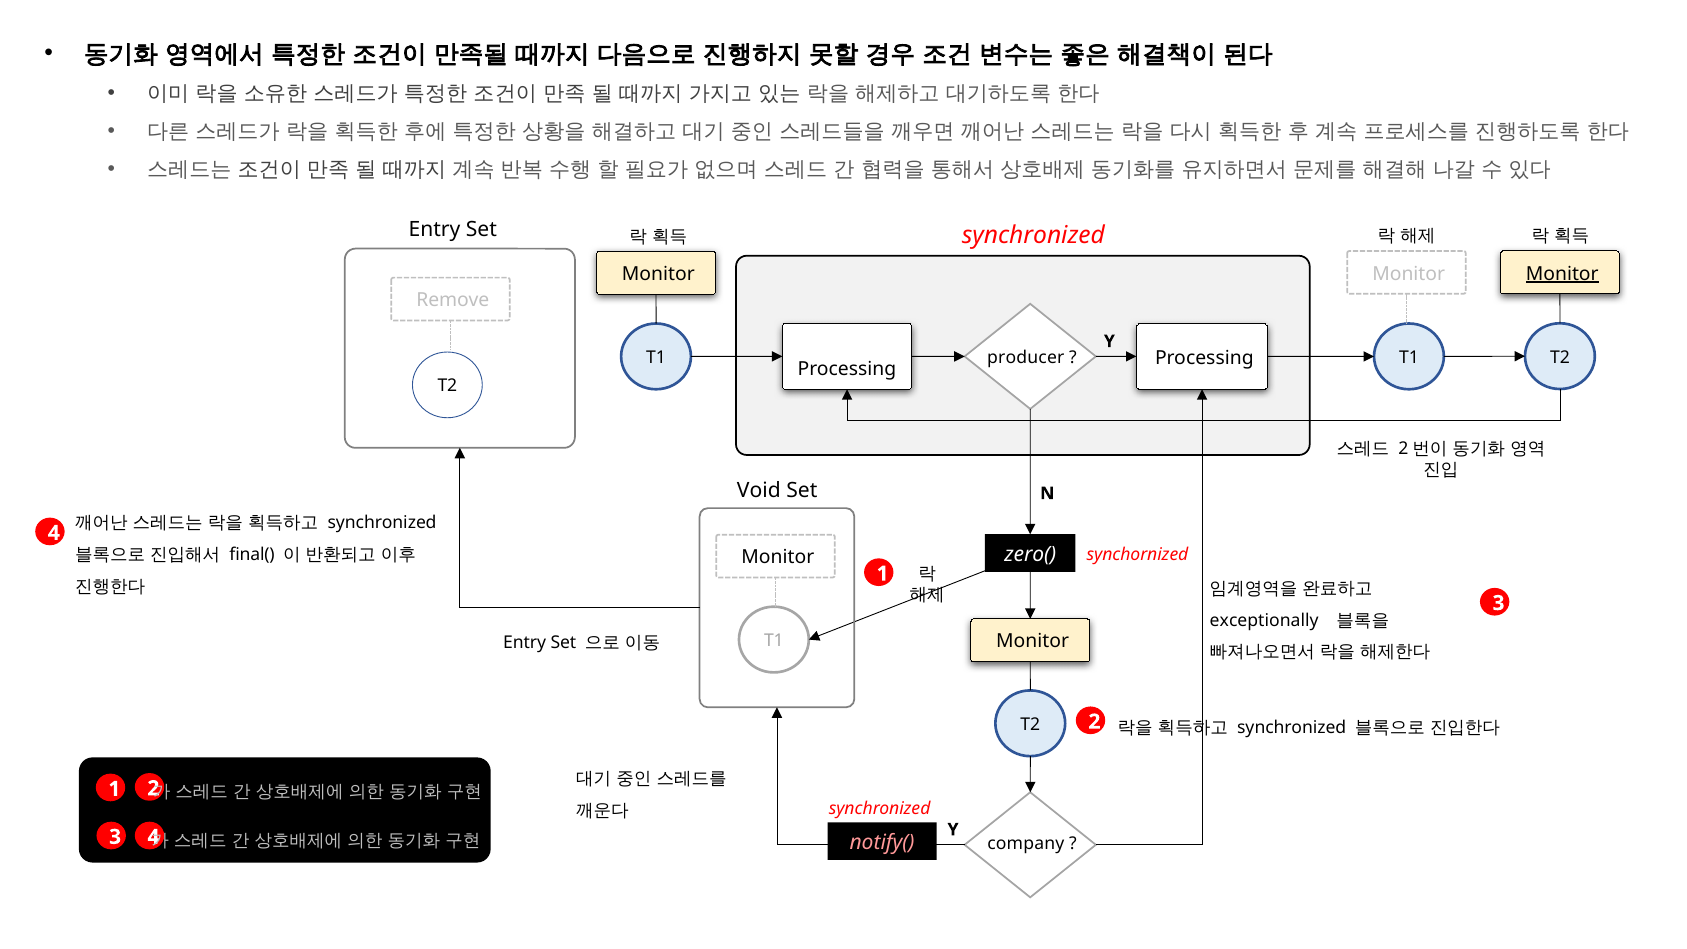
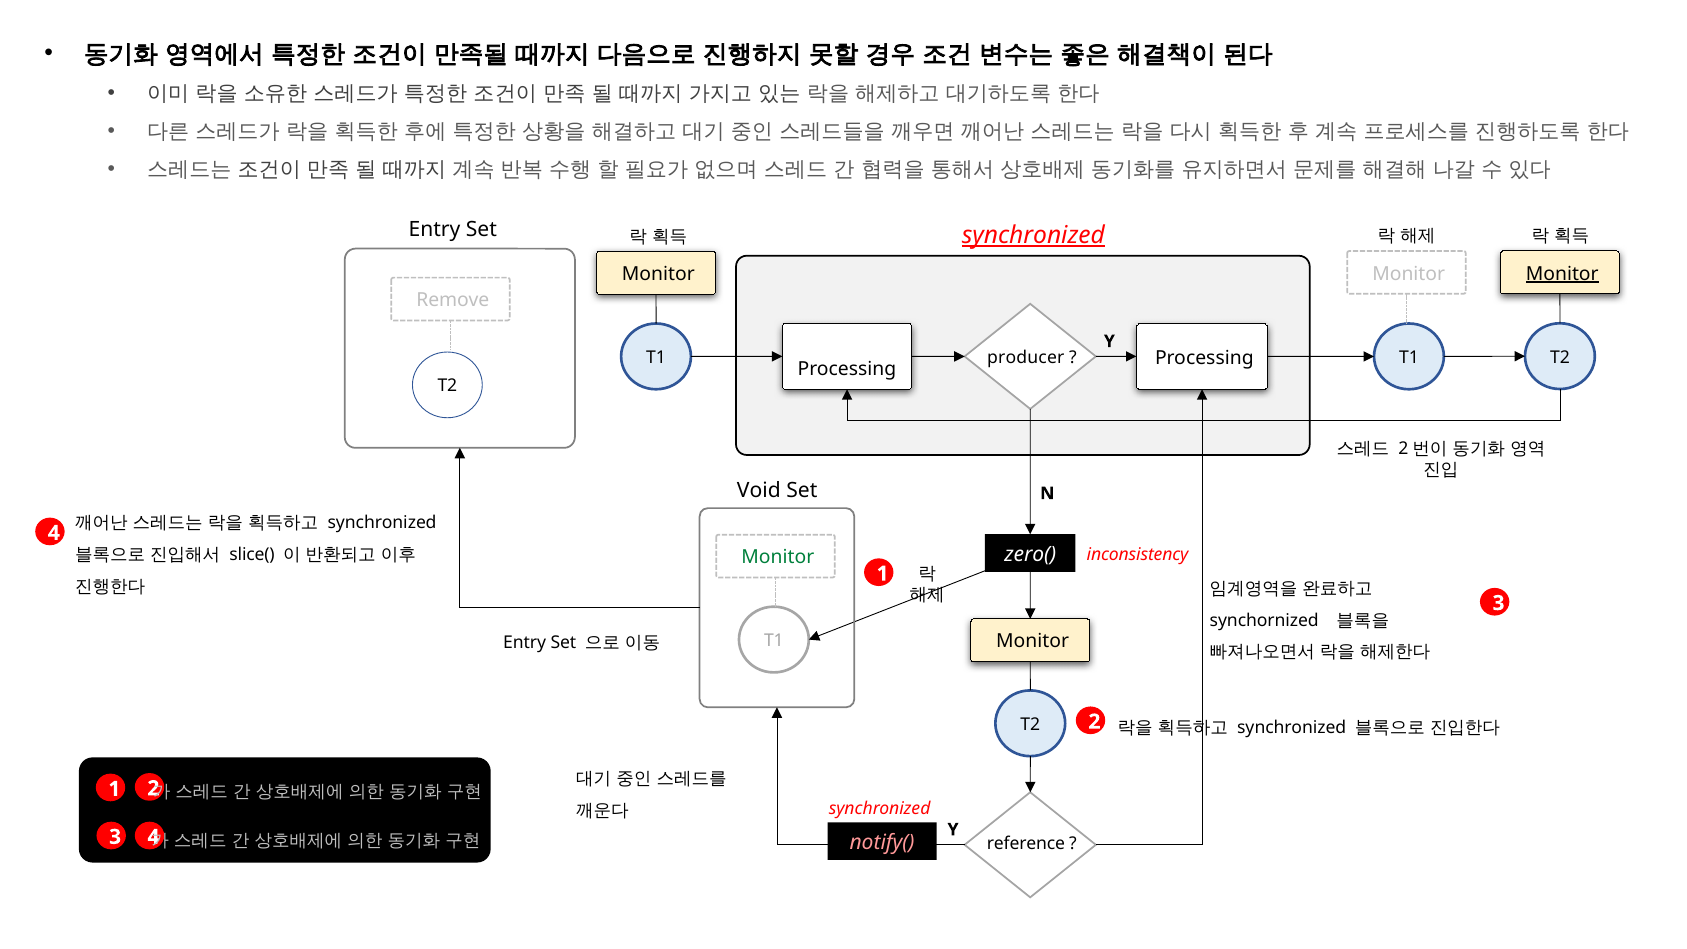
synchronized at (1033, 235) underline: none -> present
final(: final( -> slice(
synchornized: synchornized -> inconsistency
Monitor at (778, 557) colour: black -> green
exceptionally: exceptionally -> synchornized
company: company -> reference
